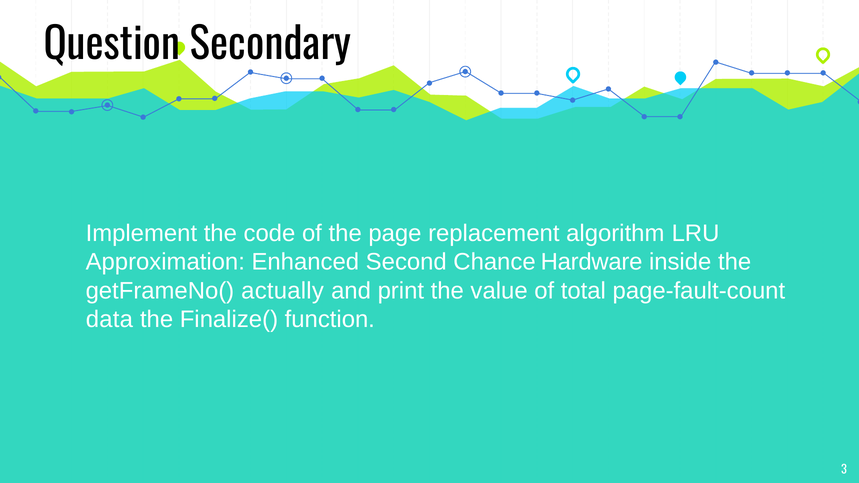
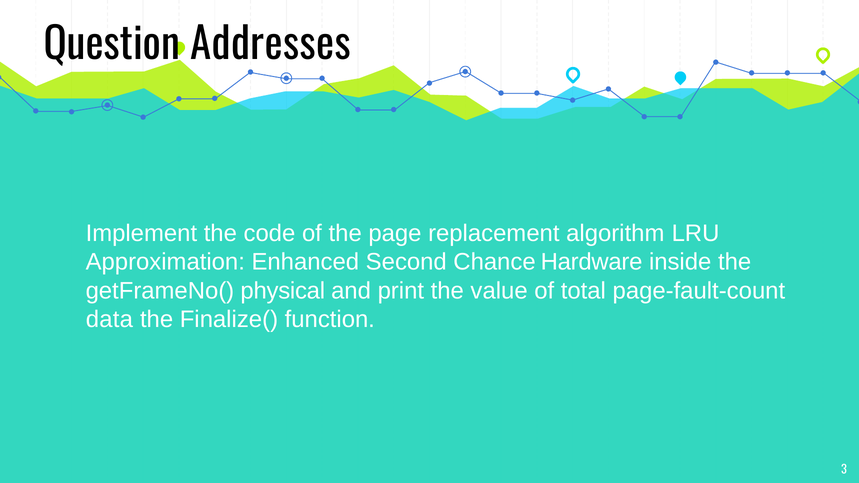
Secondary: Secondary -> Addresses
actually: actually -> physical
